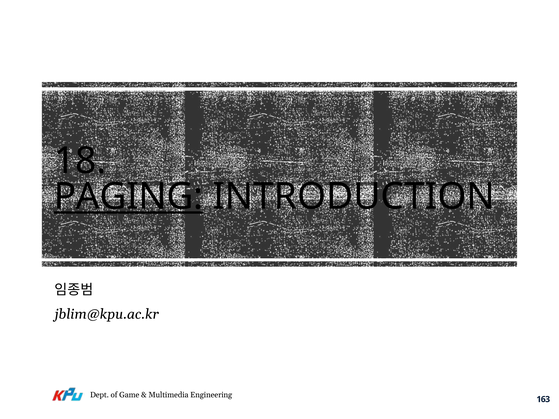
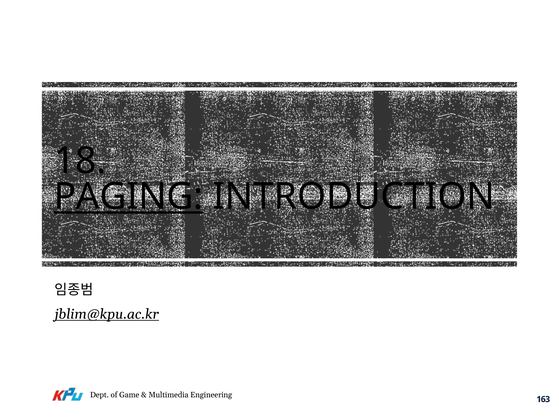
jblim@kpu.ac.kr underline: none -> present
